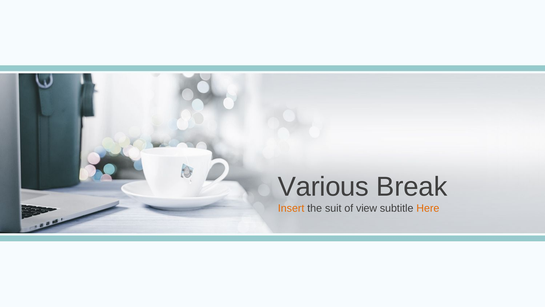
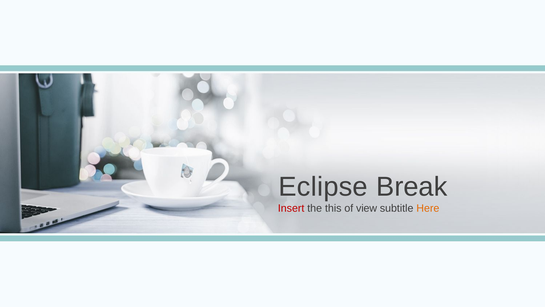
Various: Various -> Eclipse
Insert colour: orange -> red
suit: suit -> this
